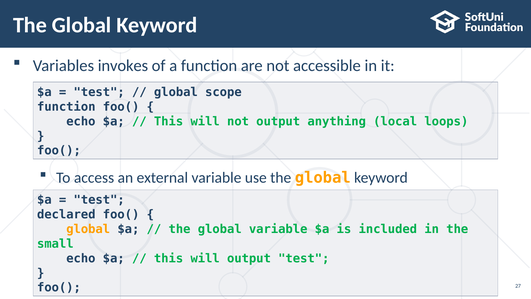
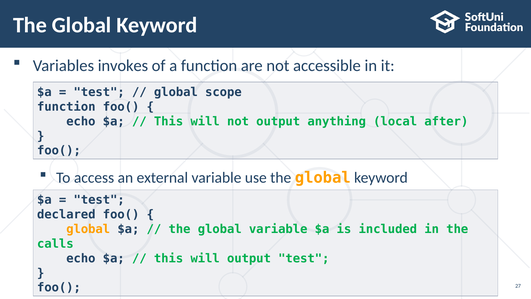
loops: loops -> after
small: small -> calls
